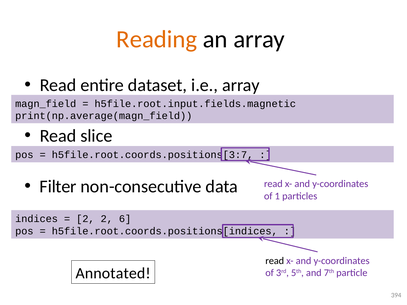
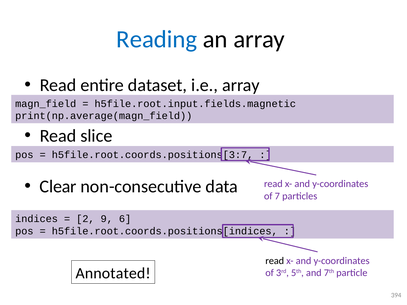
Reading colour: orange -> blue
Filter: Filter -> Clear
1: 1 -> 7
2 2: 2 -> 9
